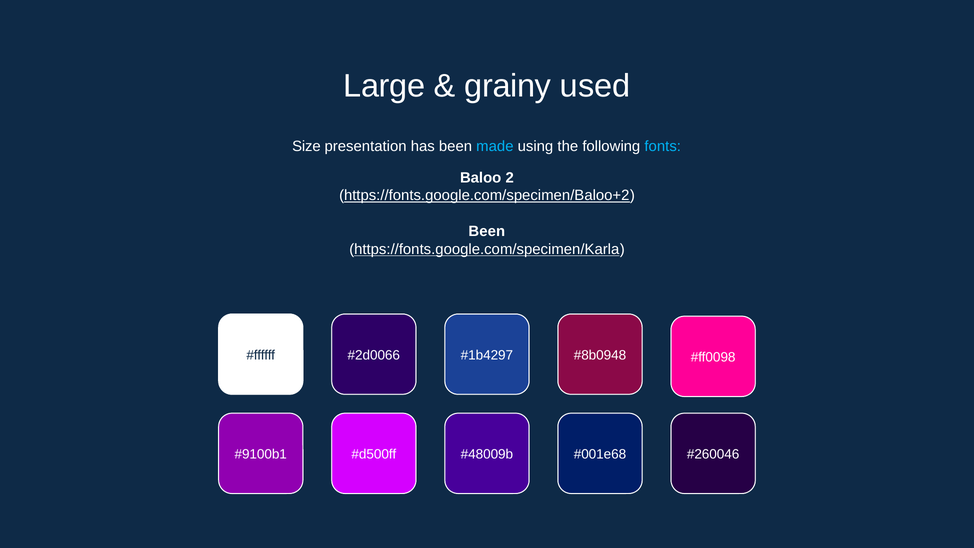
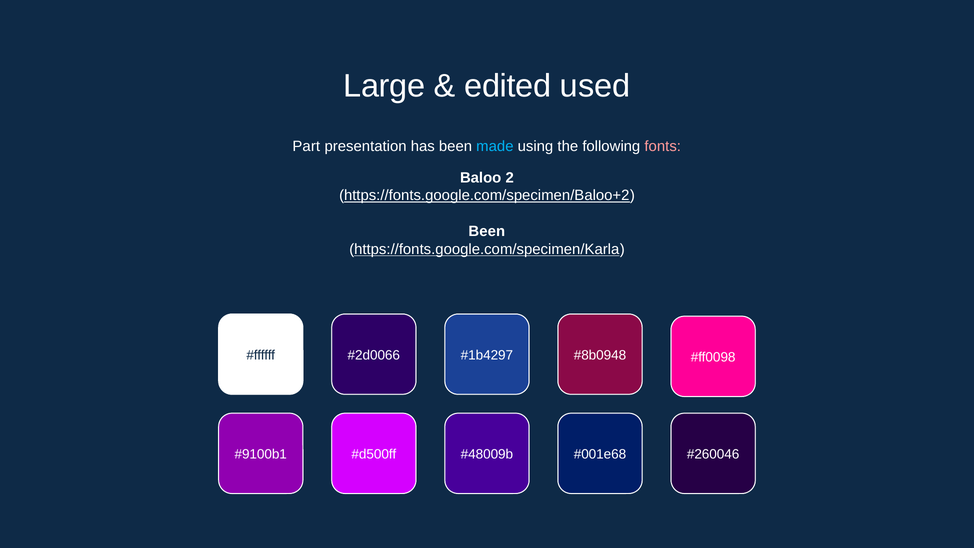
grainy: grainy -> edited
Size: Size -> Part
fonts colour: light blue -> pink
